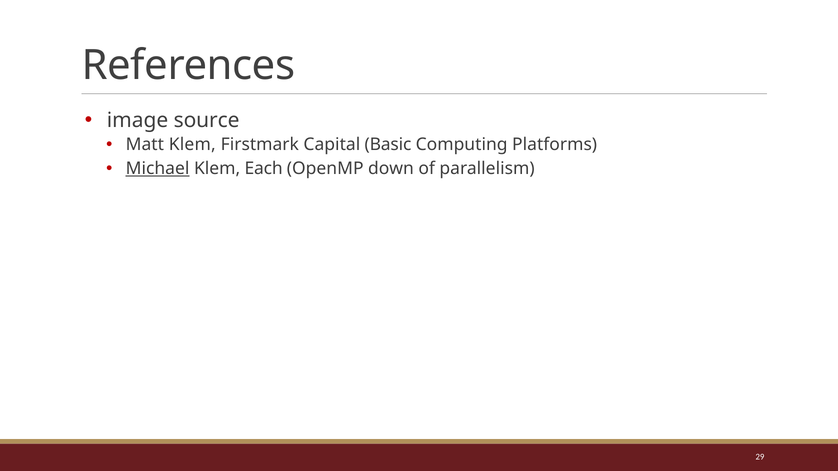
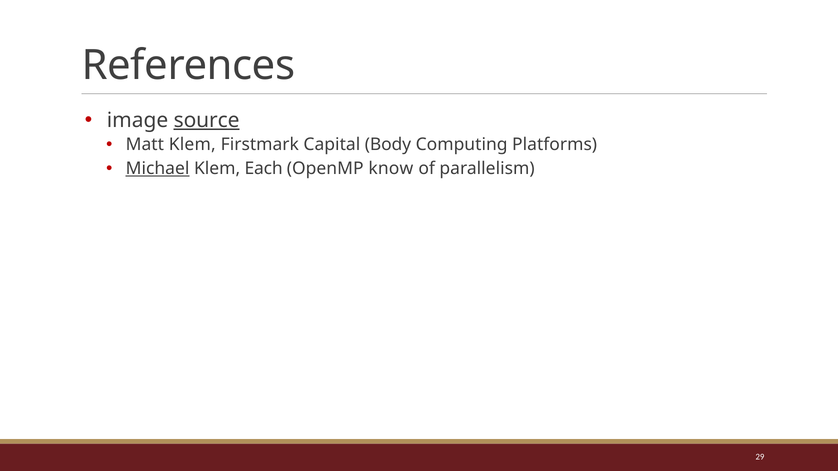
source underline: none -> present
Basic: Basic -> Body
down: down -> know
